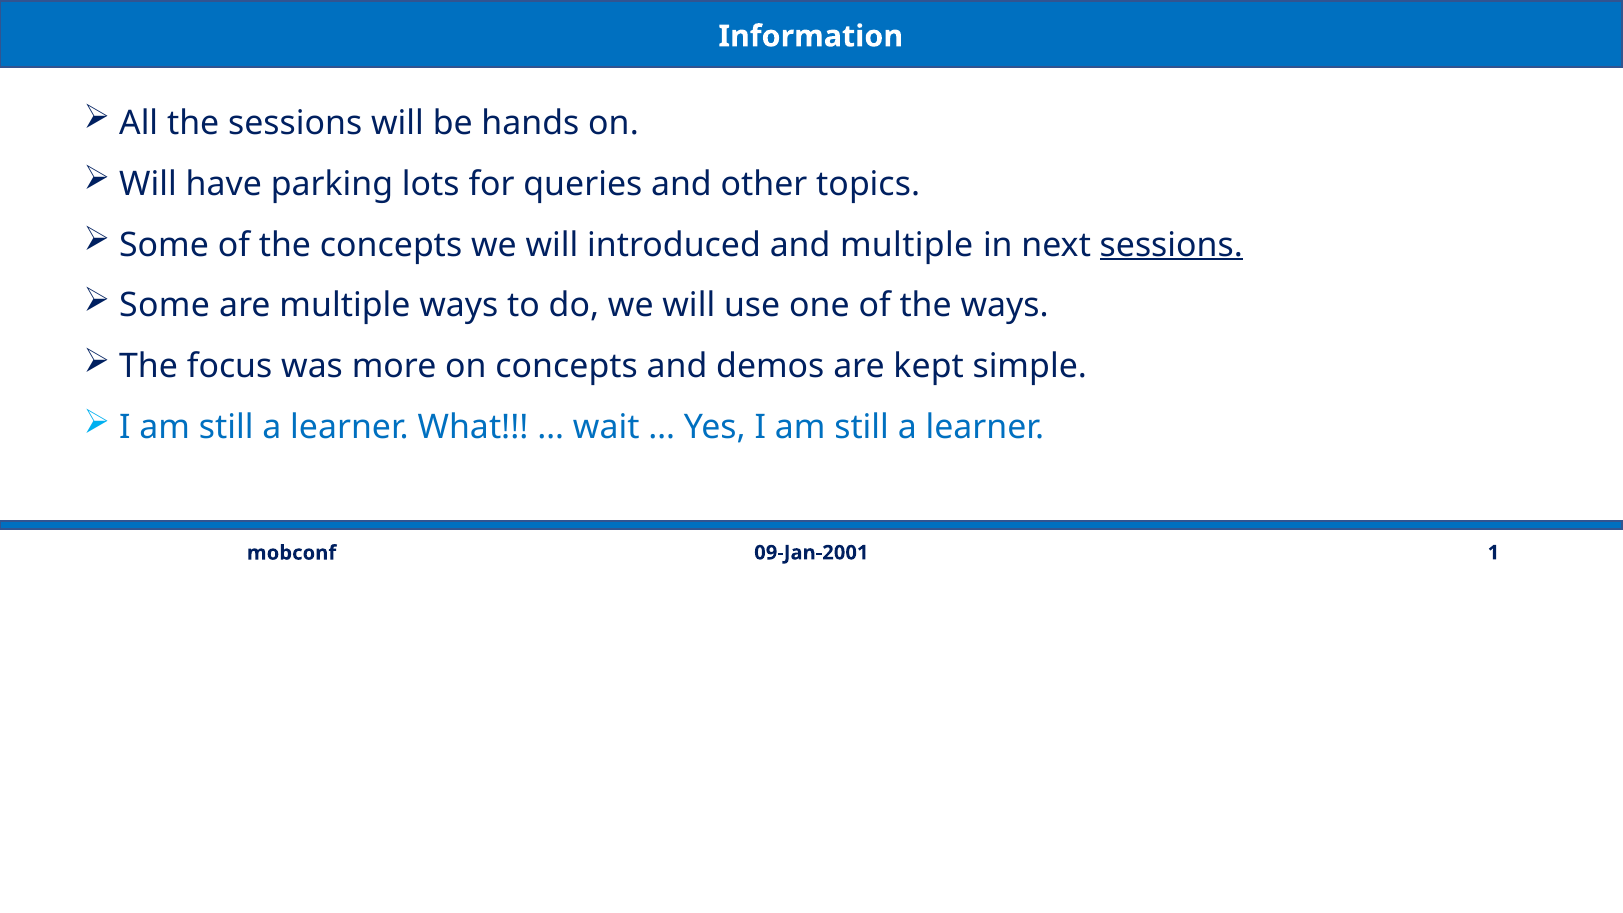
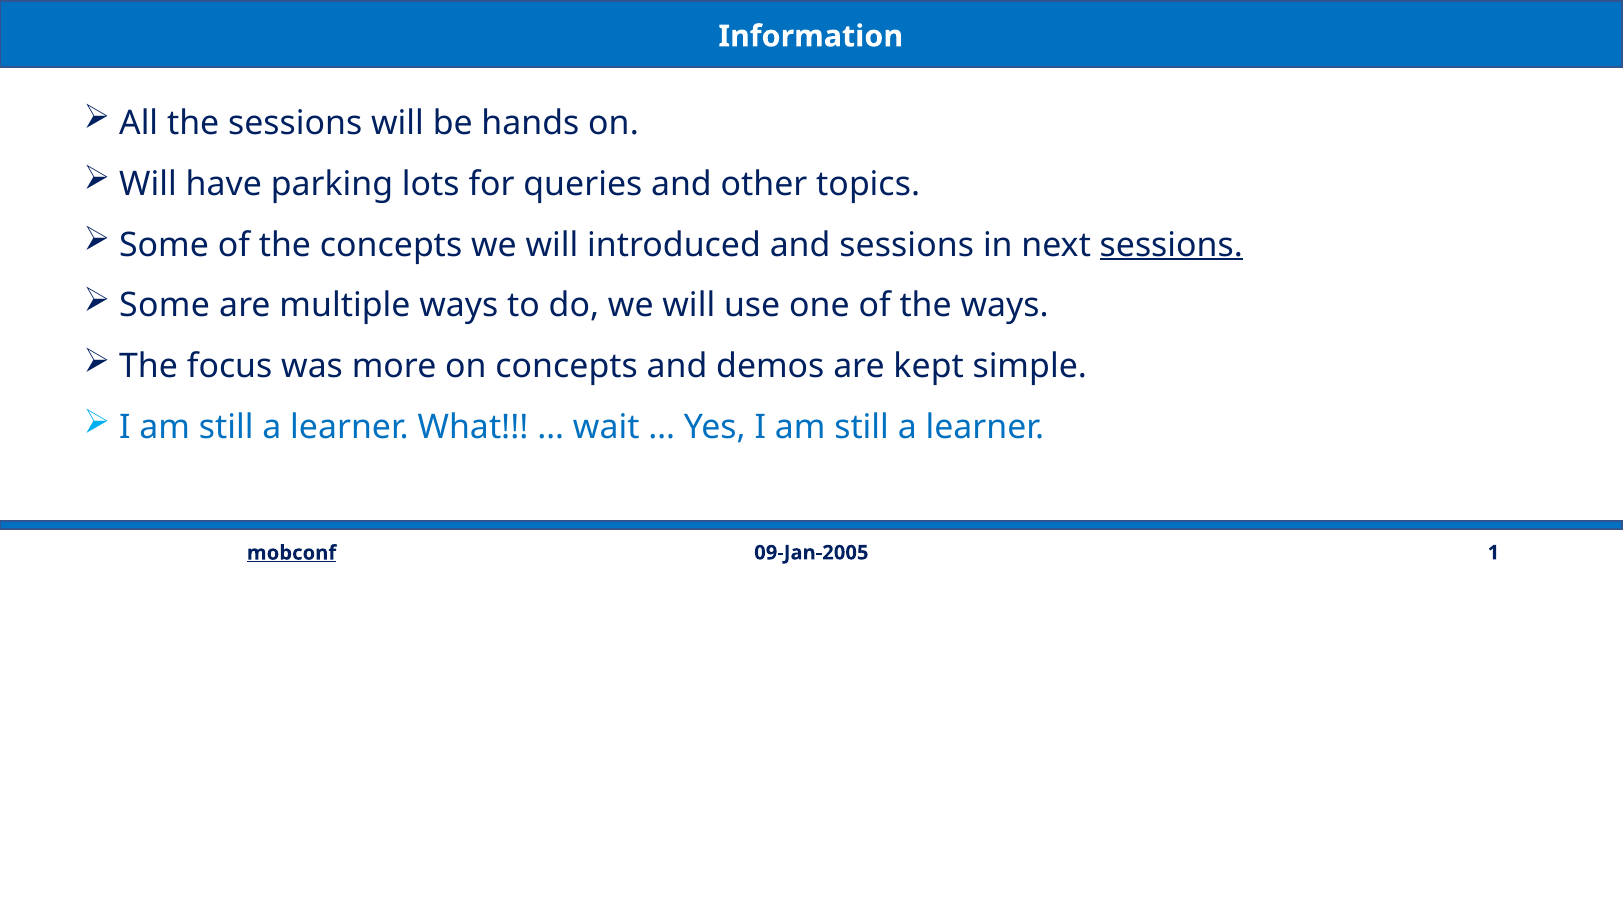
and multiple: multiple -> sessions
09-Jan-2001: 09-Jan-2001 -> 09-Jan-2005
mobconf underline: none -> present
